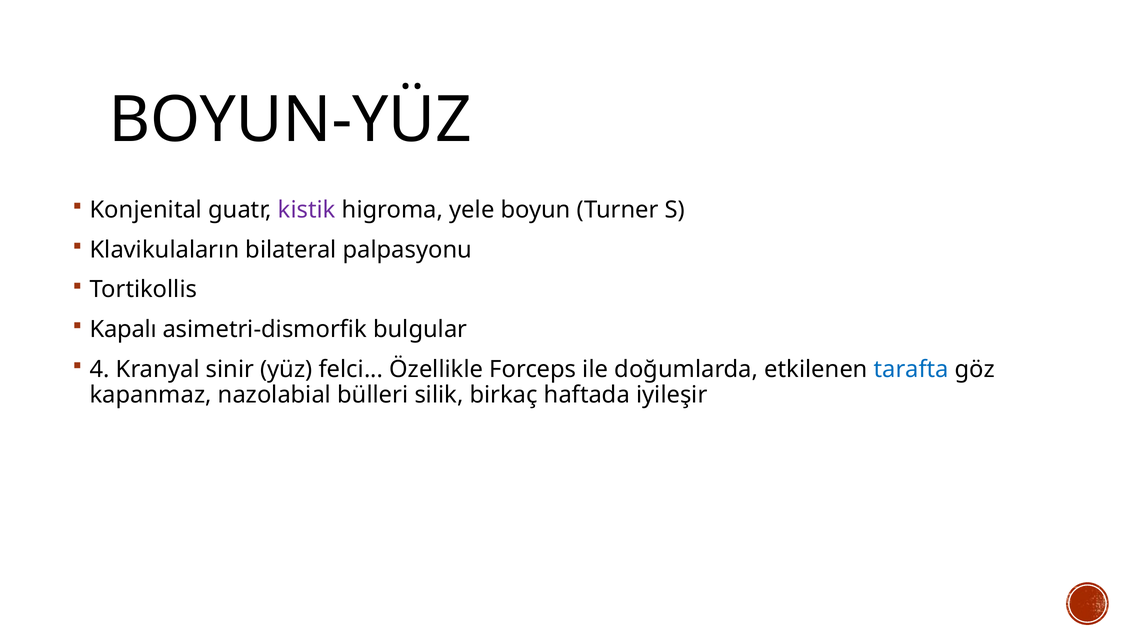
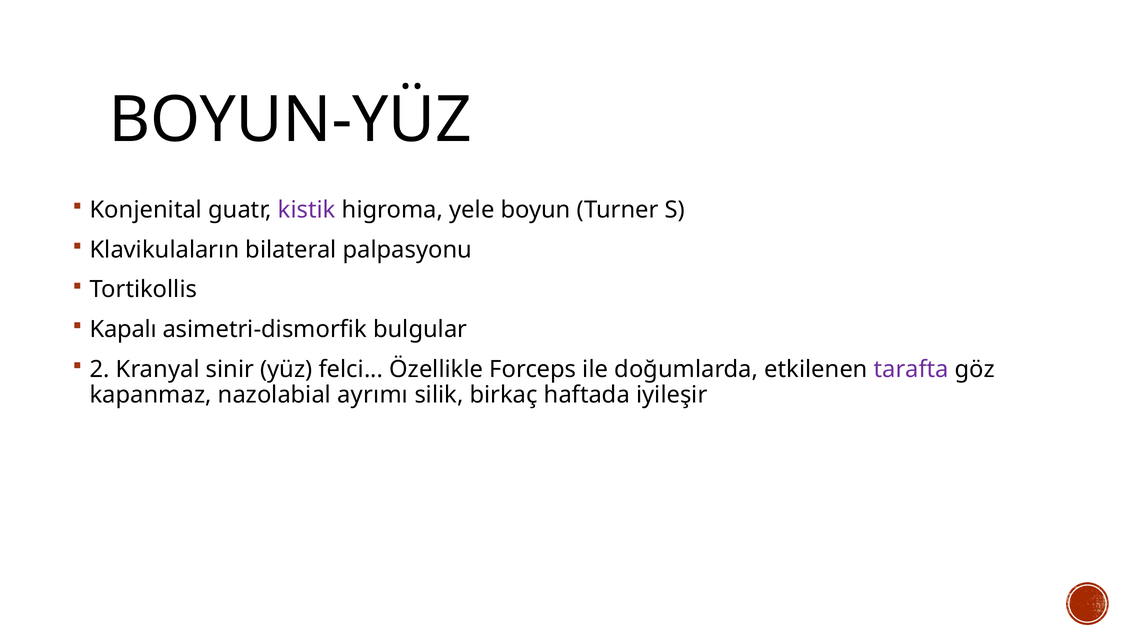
4: 4 -> 2
tarafta colour: blue -> purple
bülleri: bülleri -> ayrımı
